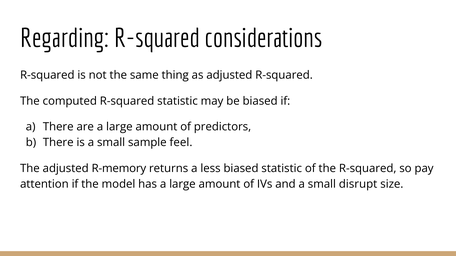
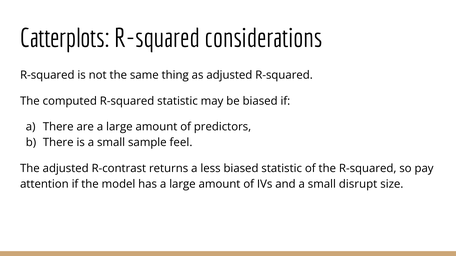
Regarding: Regarding -> Catterplots
R-memory: R-memory -> R-contrast
